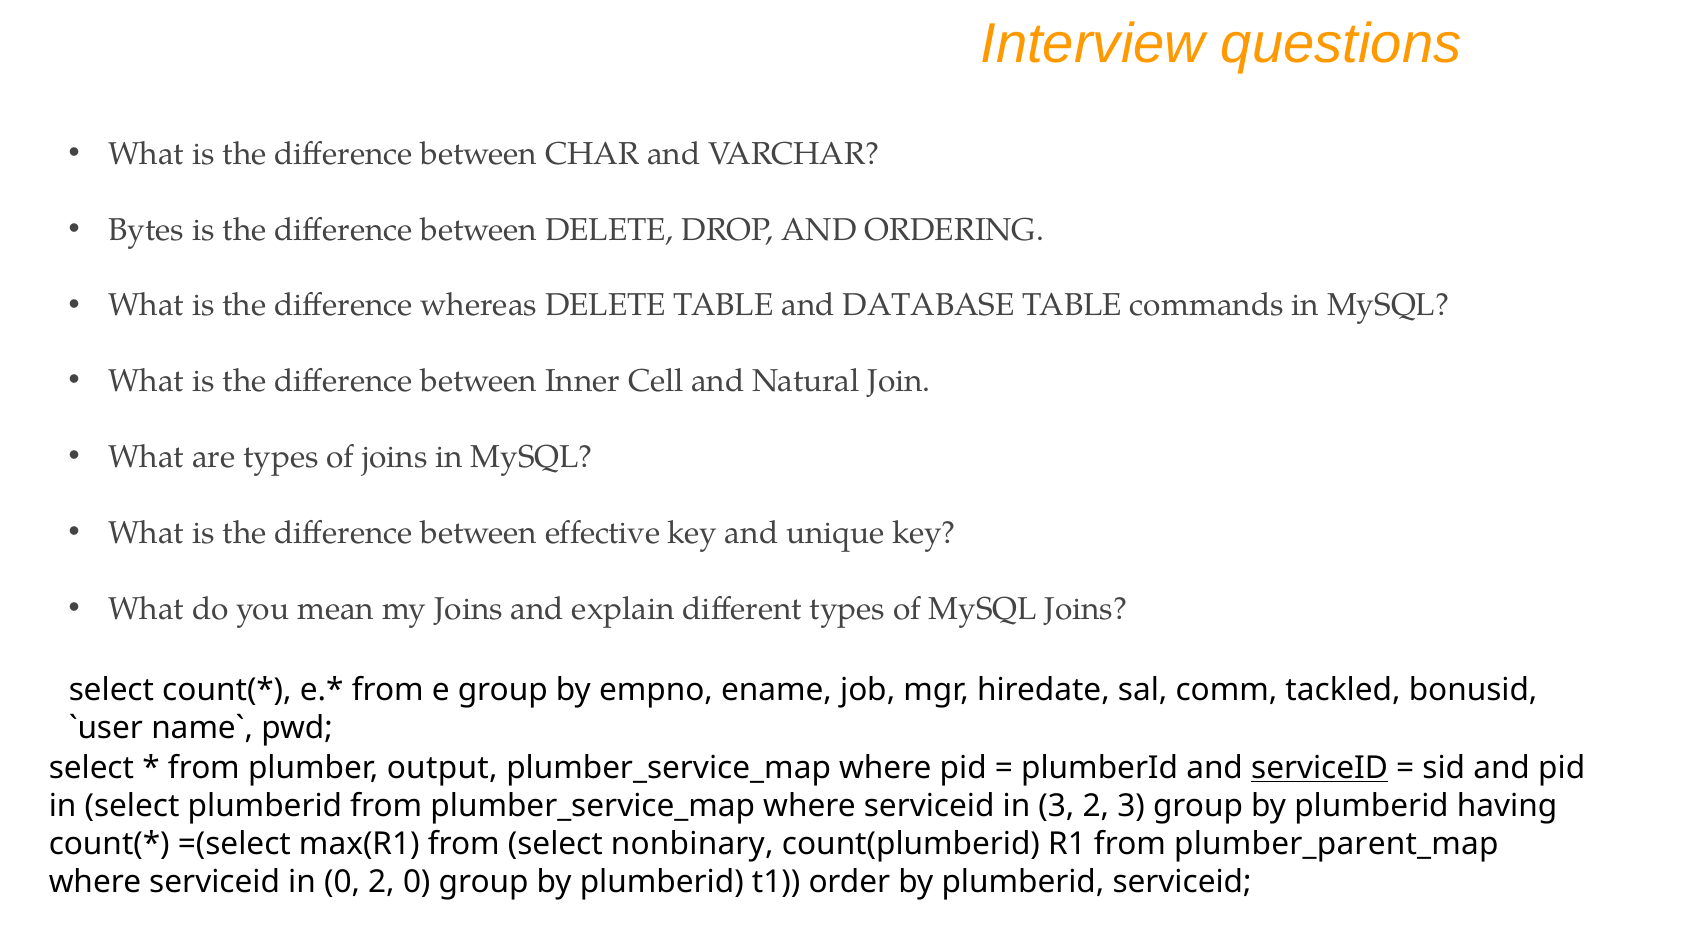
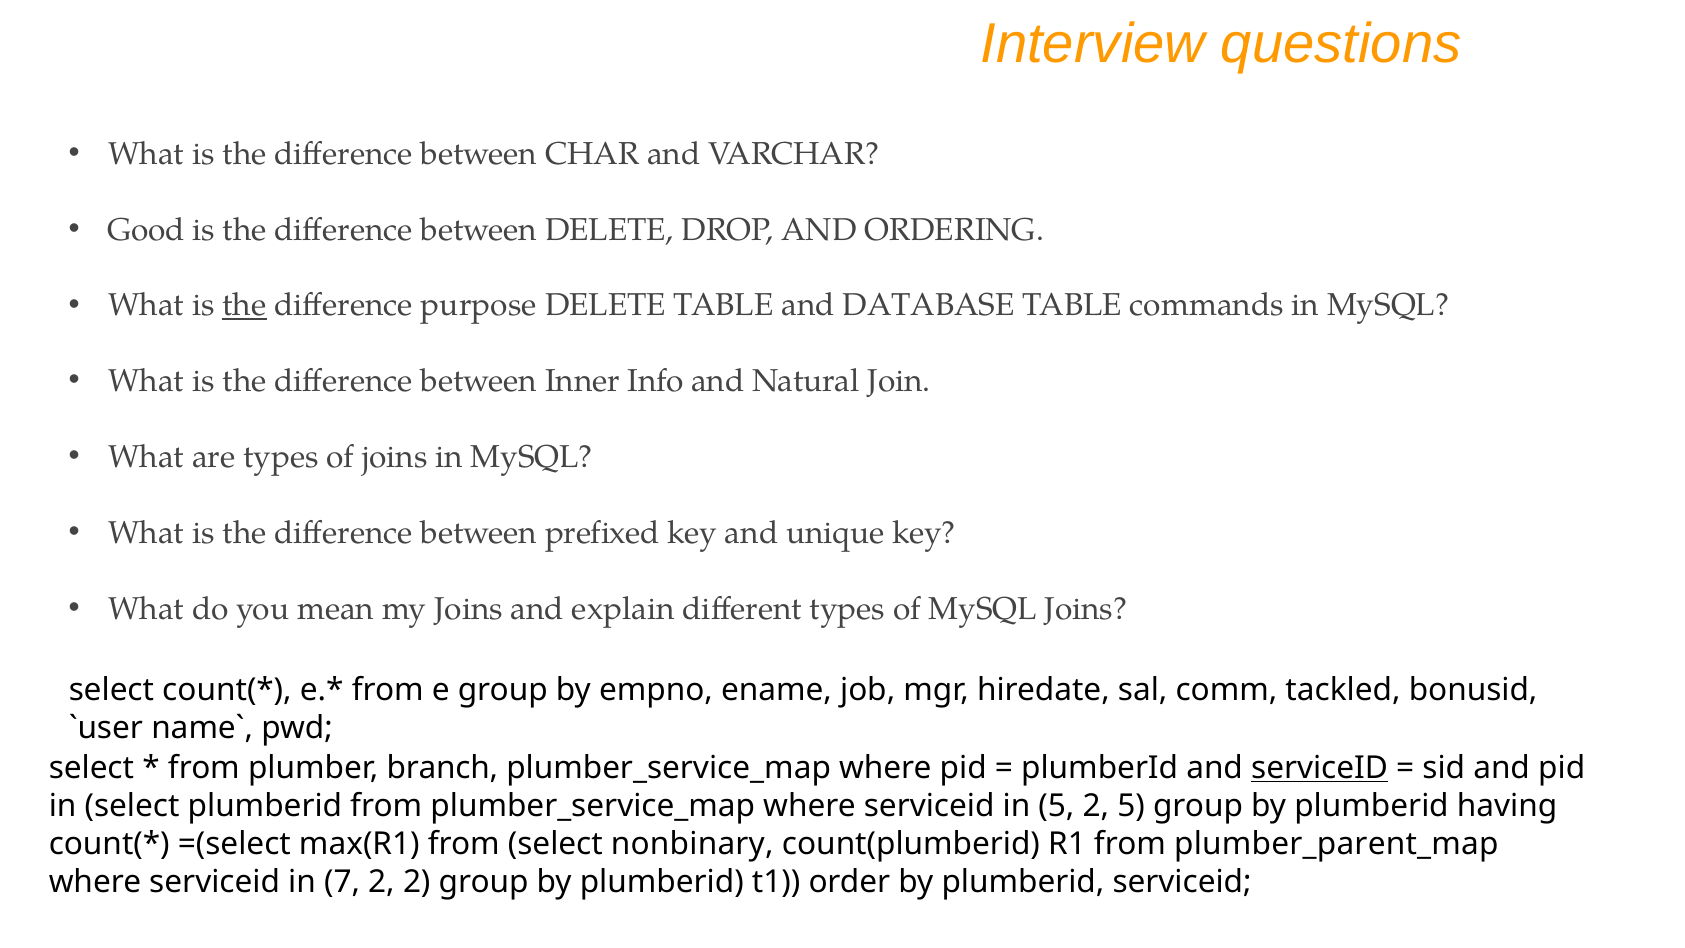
Bytes: Bytes -> Good
the at (244, 305) underline: none -> present
whereas: whereas -> purpose
Cell: Cell -> Info
effective: effective -> prefixed
output: output -> branch
in 3: 3 -> 5
2 3: 3 -> 5
in 0: 0 -> 7
2 0: 0 -> 2
